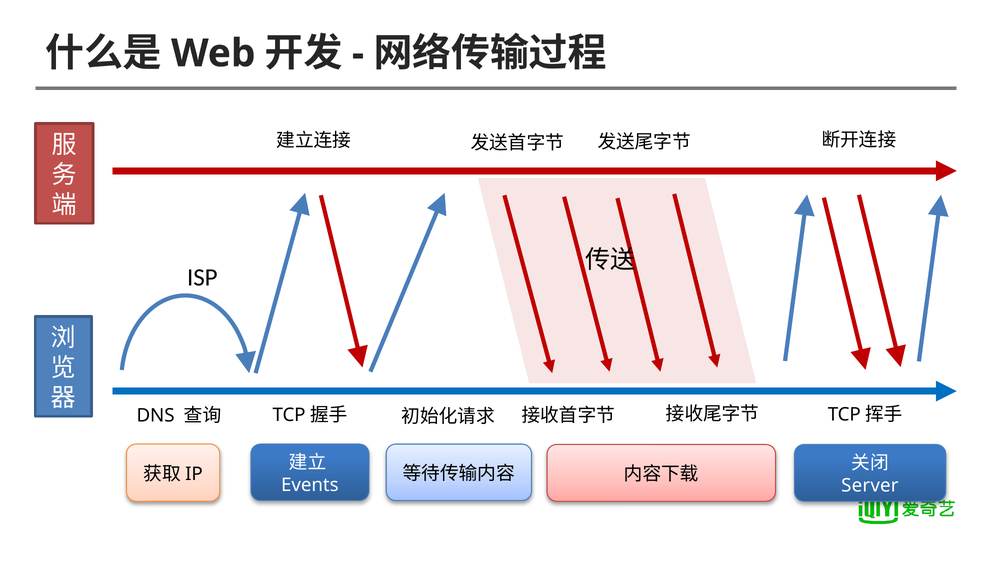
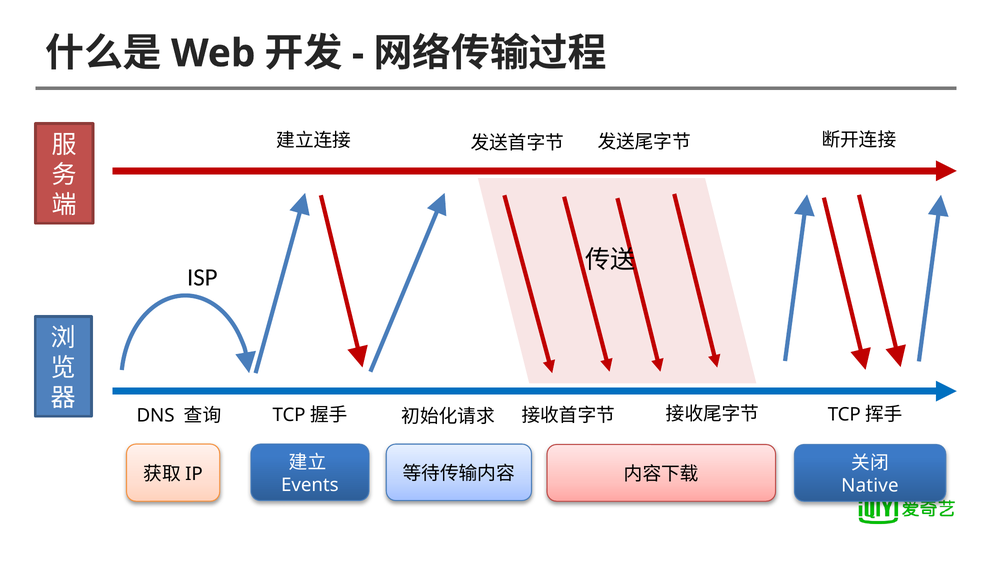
Server: Server -> Native
